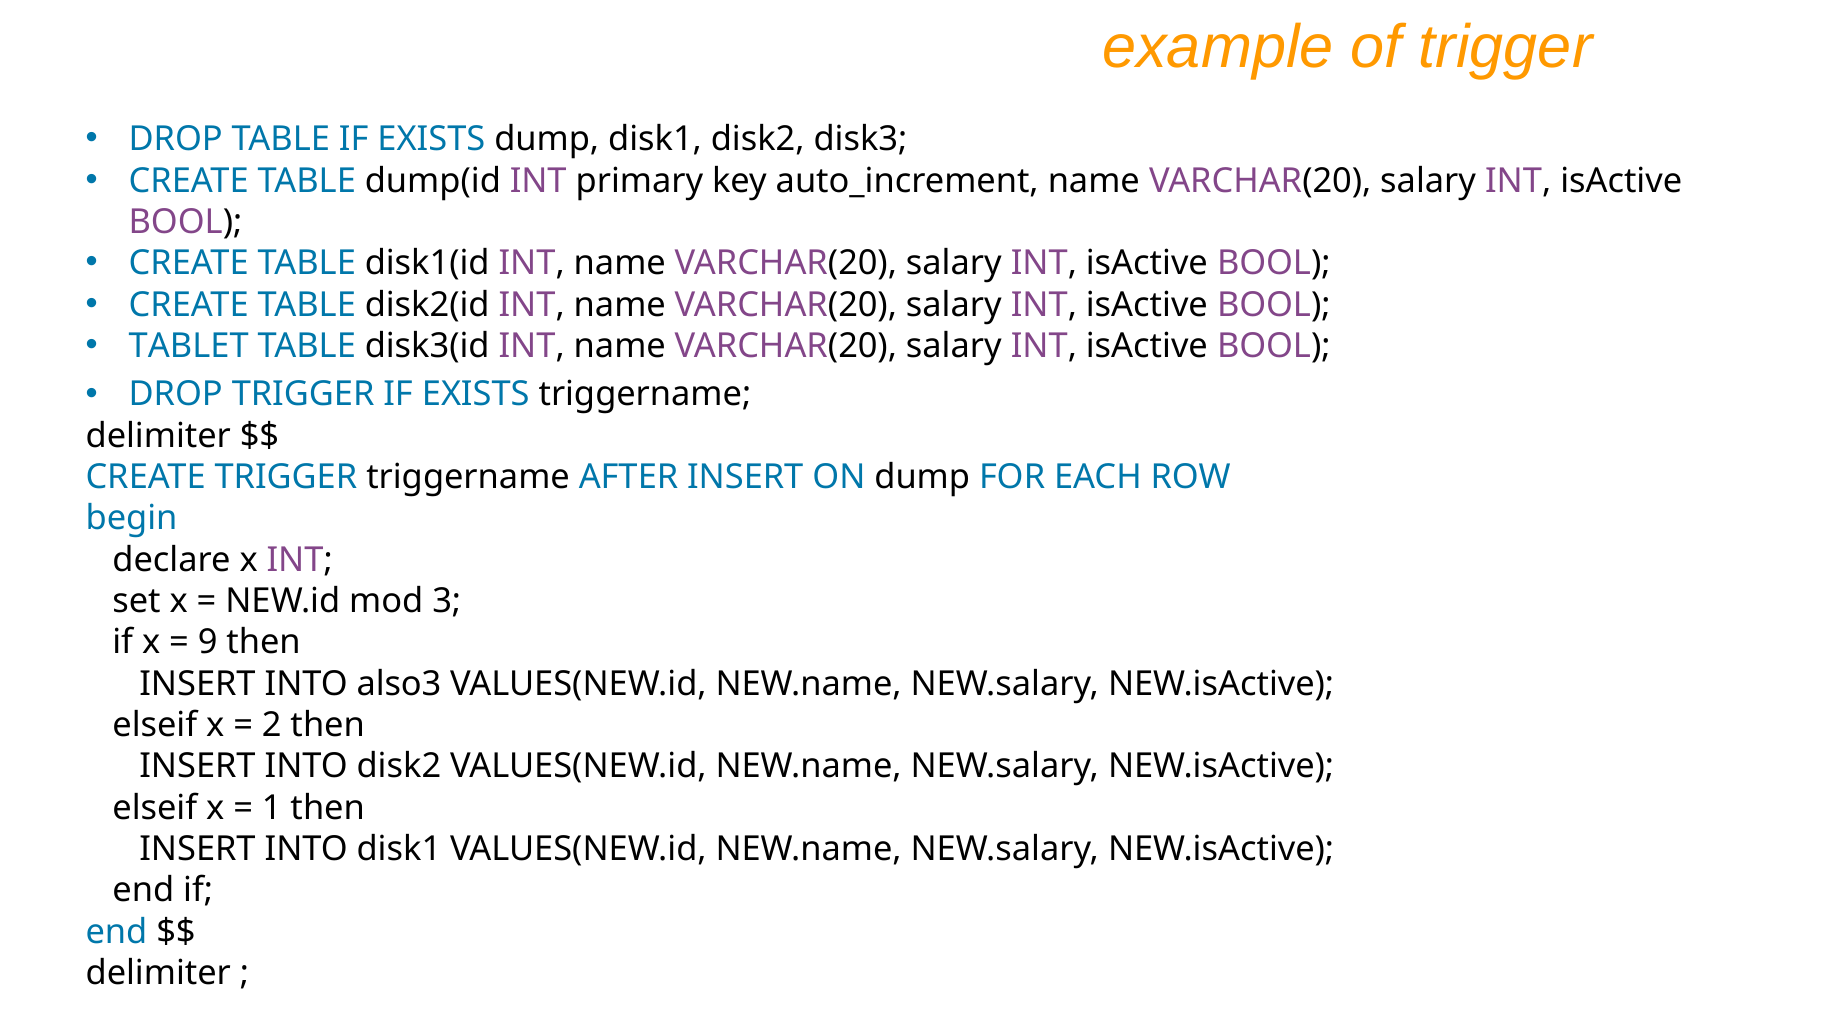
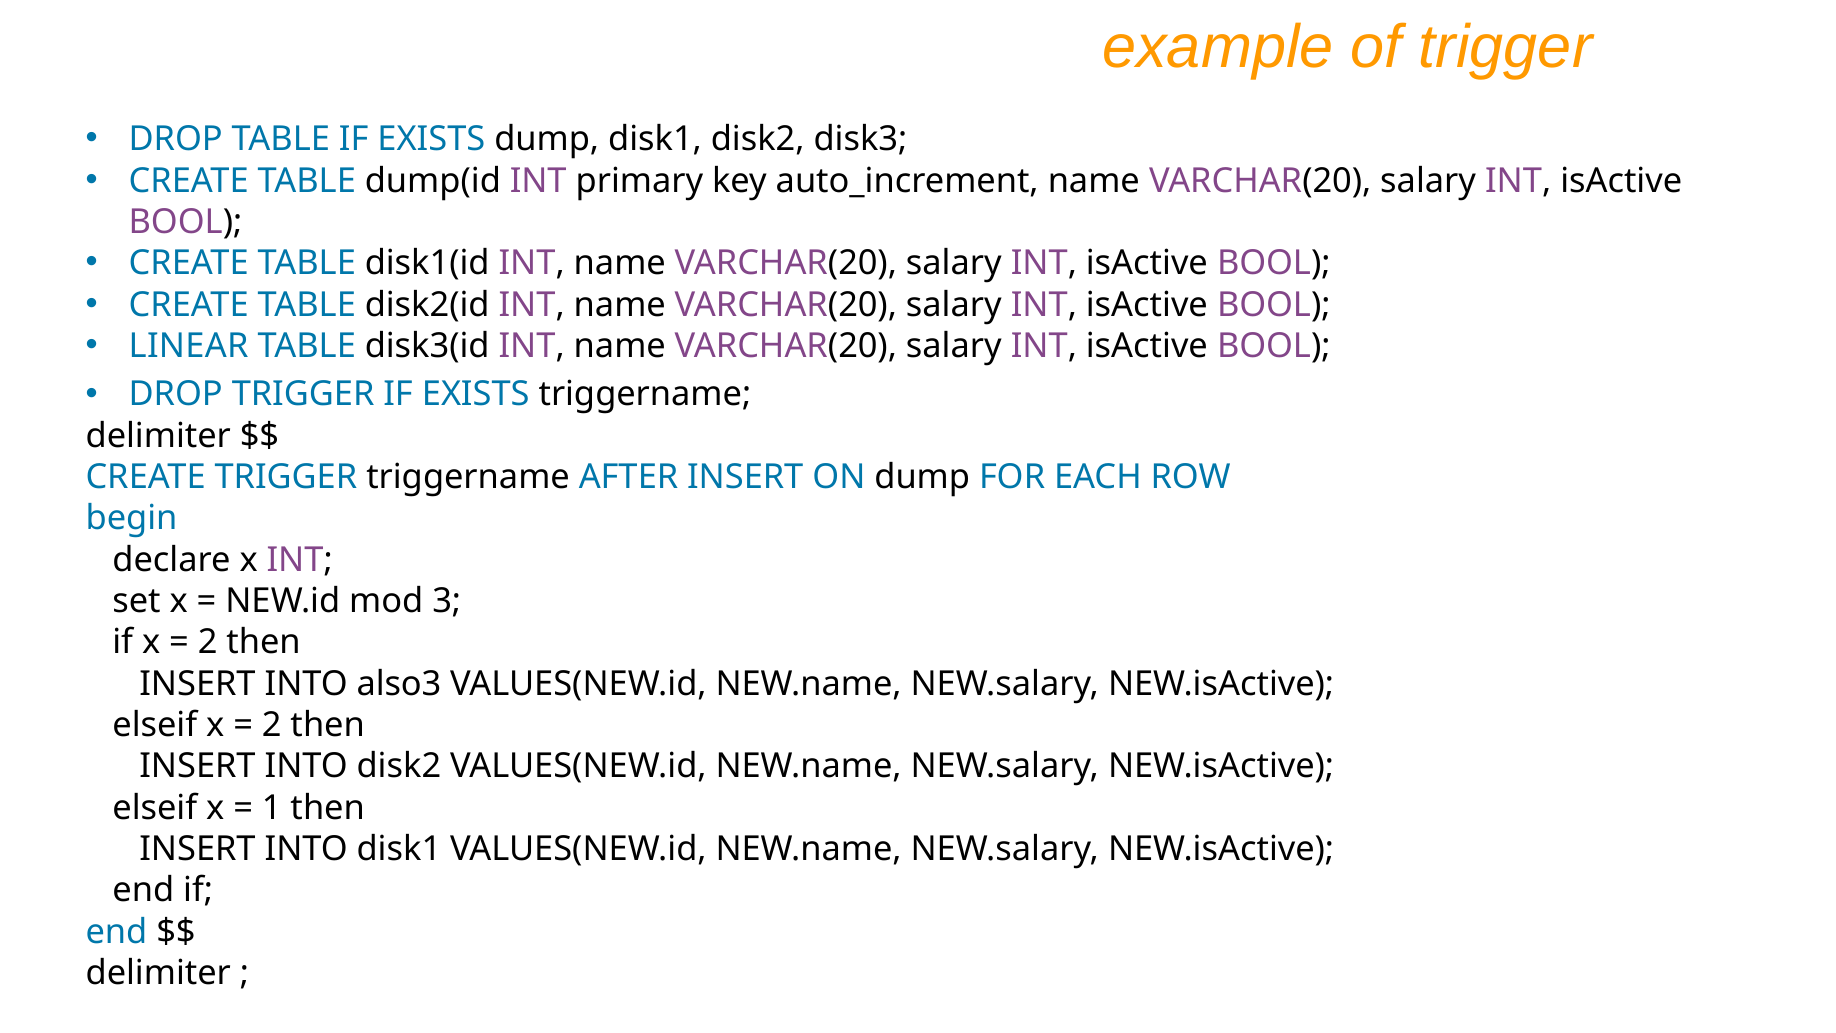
TABLET: TABLET -> LINEAR
9 at (208, 642): 9 -> 2
